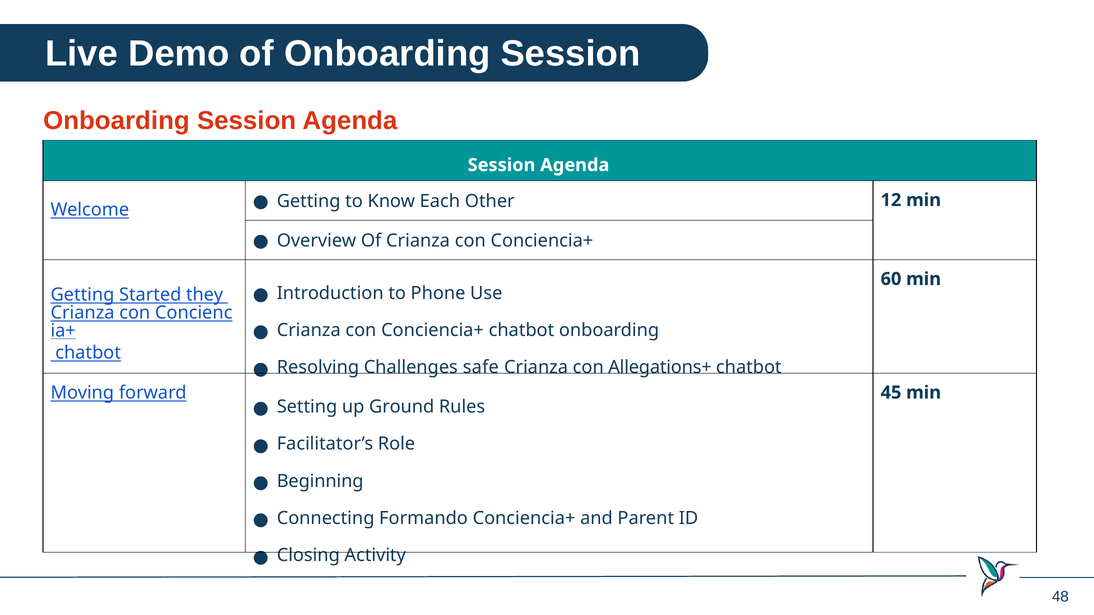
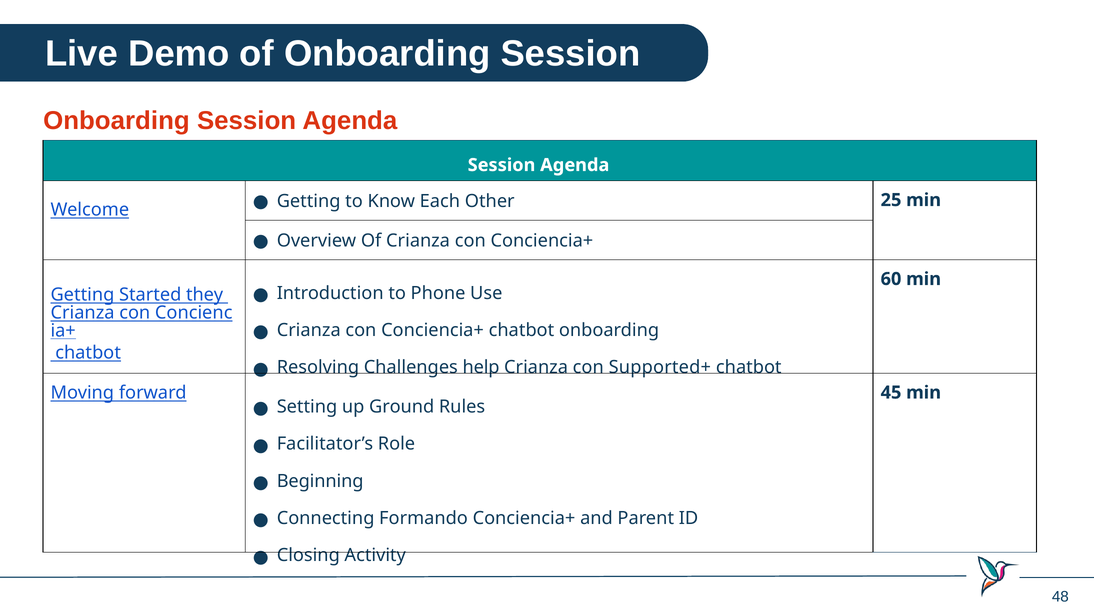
12: 12 -> 25
safe: safe -> help
Allegations+: Allegations+ -> Supported+
